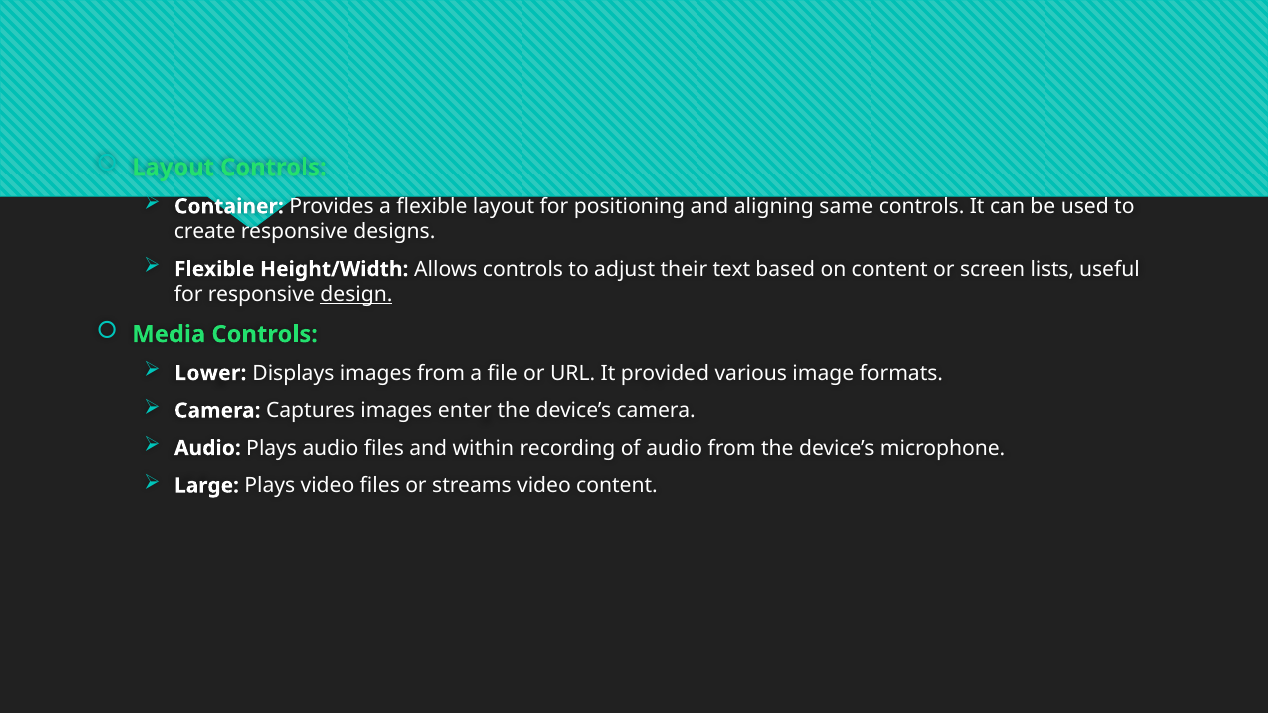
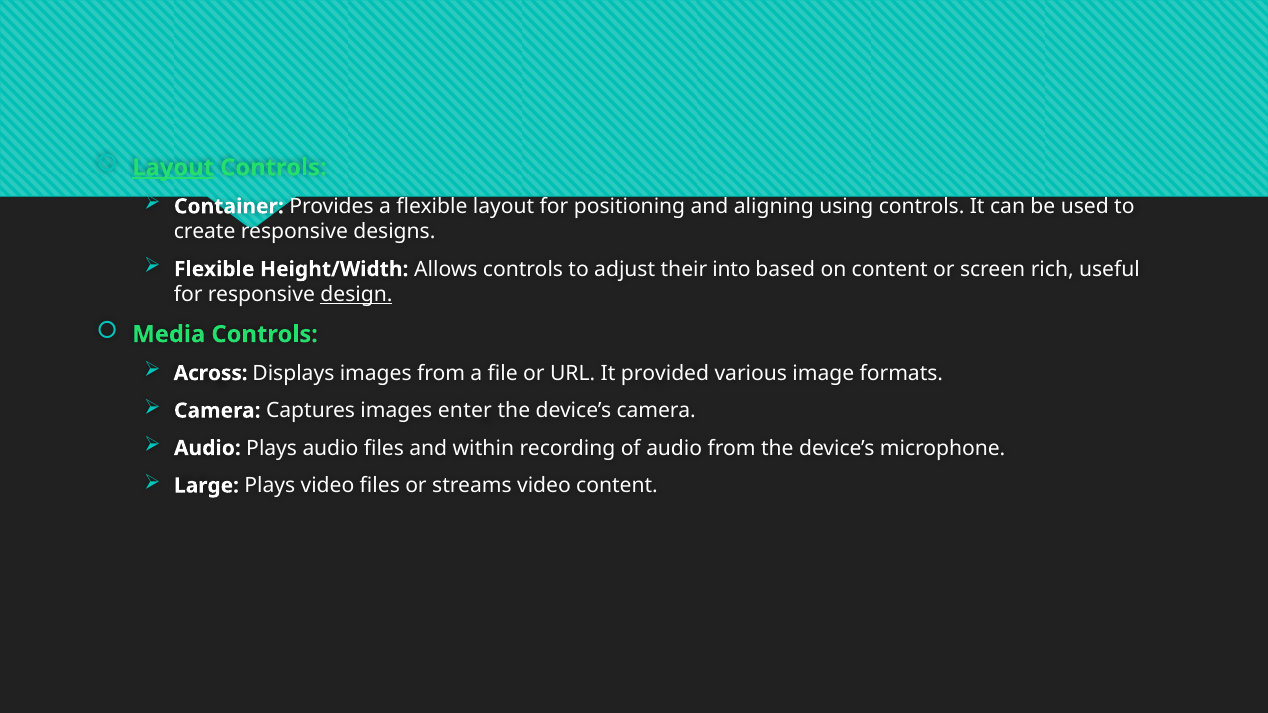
Layout at (173, 168) underline: none -> present
same: same -> using
text: text -> into
lists: lists -> rich
Lower: Lower -> Across
